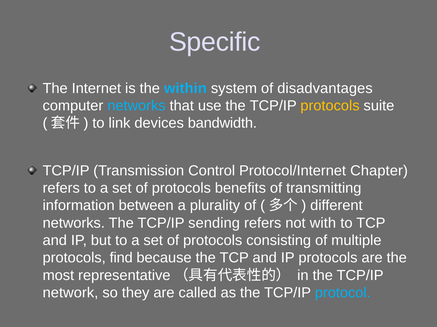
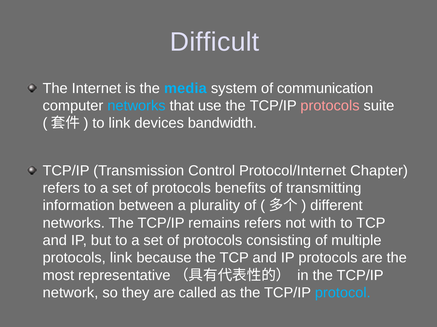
Specific: Specific -> Difficult
within: within -> media
disadvantages: disadvantages -> communication
protocols at (330, 106) colour: yellow -> pink
sending: sending -> remains
protocols find: find -> link
